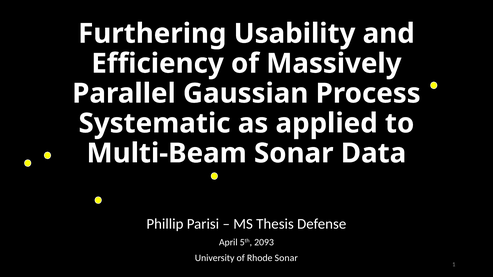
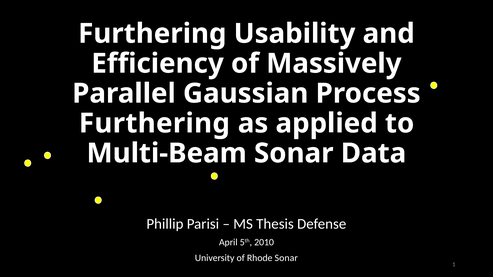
Systematic at (155, 123): Systematic -> Furthering
2093: 2093 -> 2010
